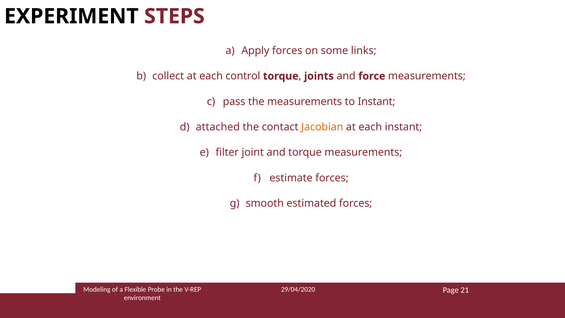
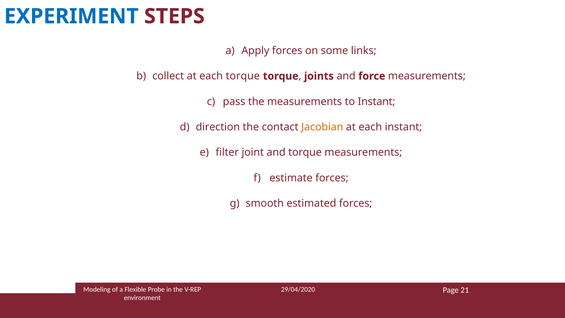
EXPERIMENT colour: black -> blue
each control: control -> torque
attached: attached -> direction
